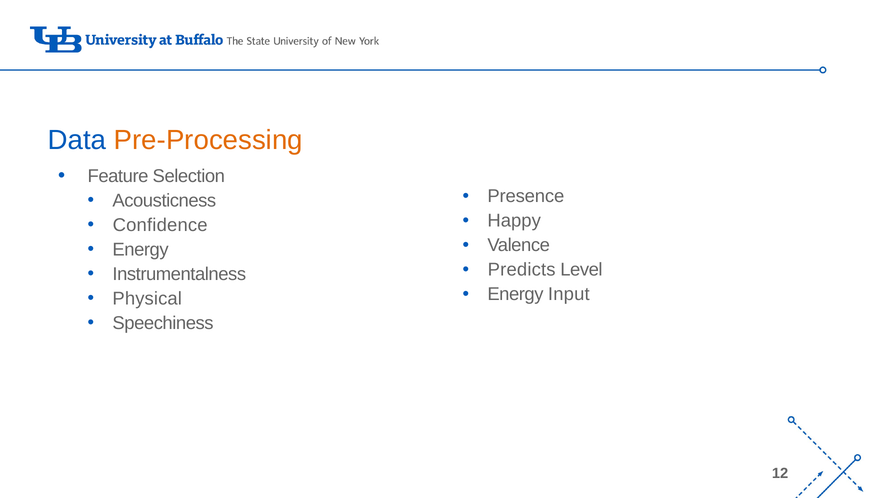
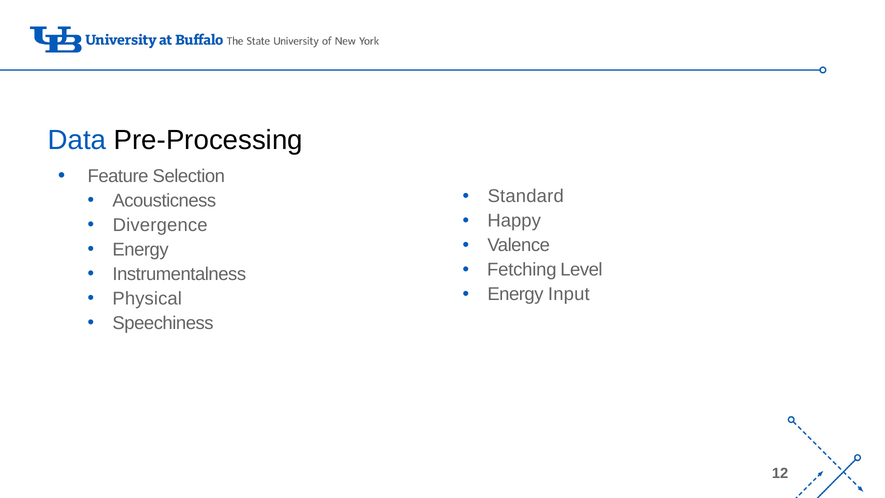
Pre-Processing colour: orange -> black
Presence: Presence -> Standard
Confidence: Confidence -> Divergence
Predicts: Predicts -> Fetching
